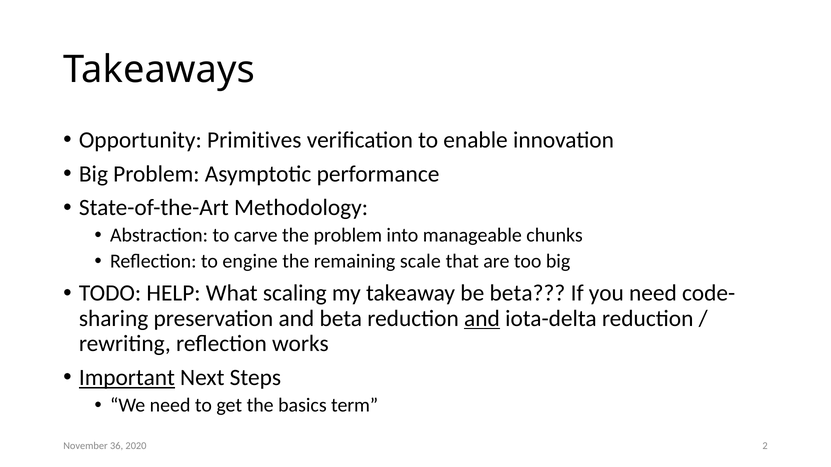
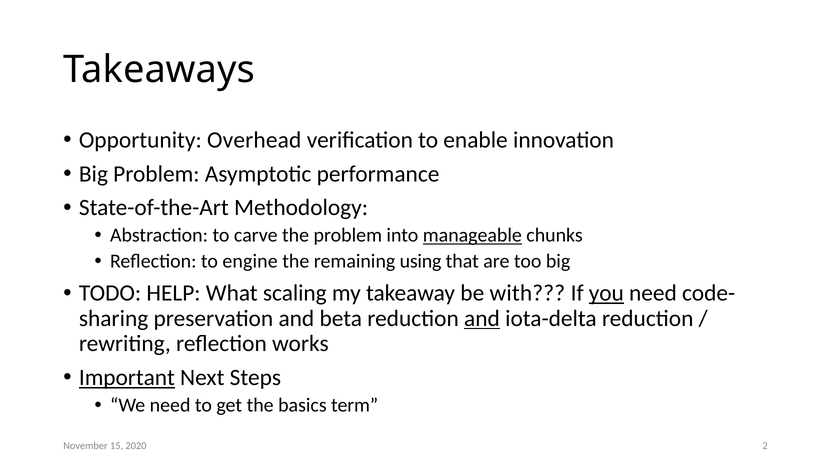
Primitives: Primitives -> Overhead
manageable underline: none -> present
scale: scale -> using
be beta: beta -> with
you underline: none -> present
36: 36 -> 15
